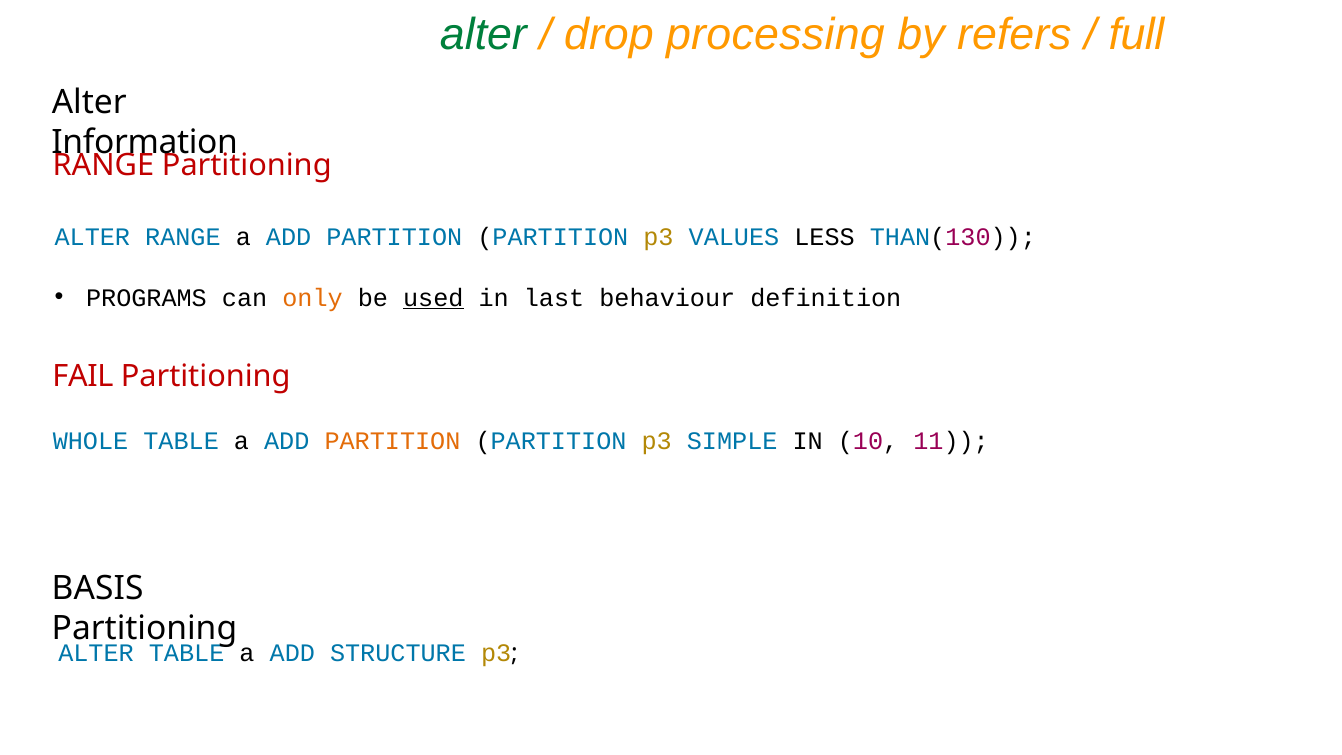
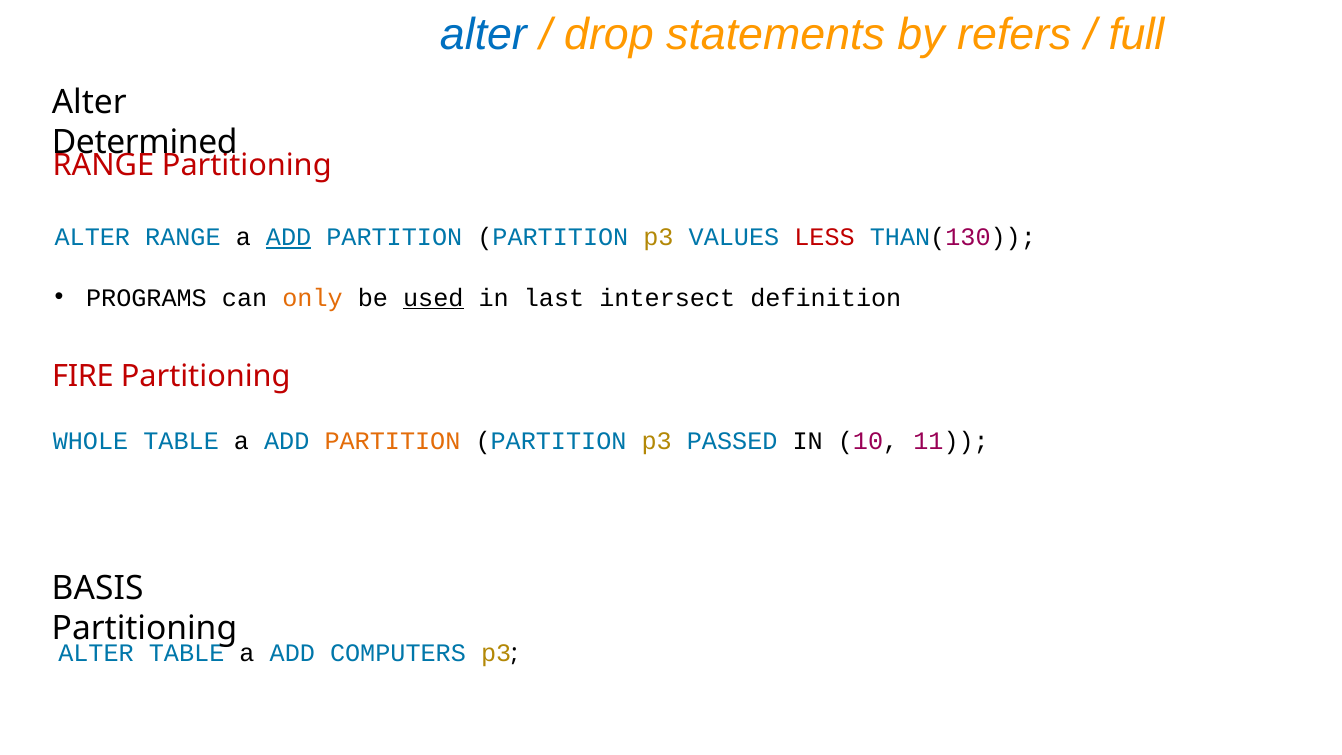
alter at (483, 35) colour: green -> blue
processing: processing -> statements
Information: Information -> Determined
ADD at (289, 237) underline: none -> present
LESS colour: black -> red
behaviour: behaviour -> intersect
FAIL: FAIL -> FIRE
SIMPLE: SIMPLE -> PASSED
STRUCTURE: STRUCTURE -> COMPUTERS
